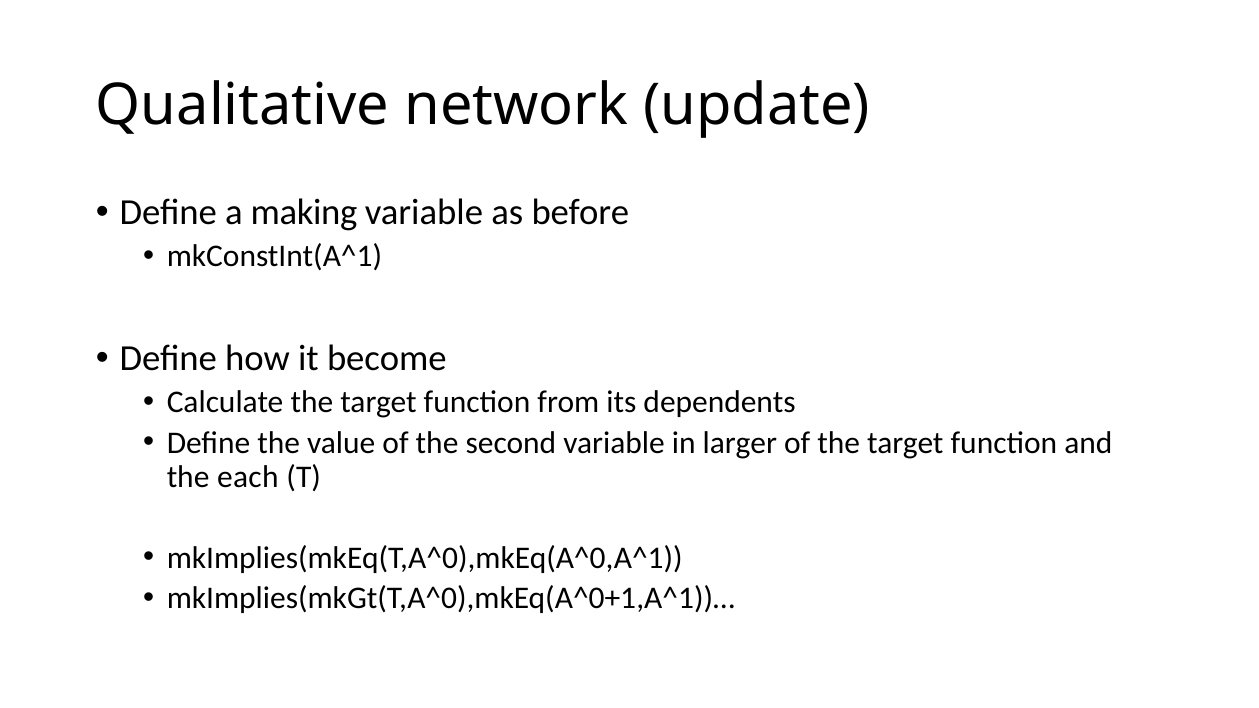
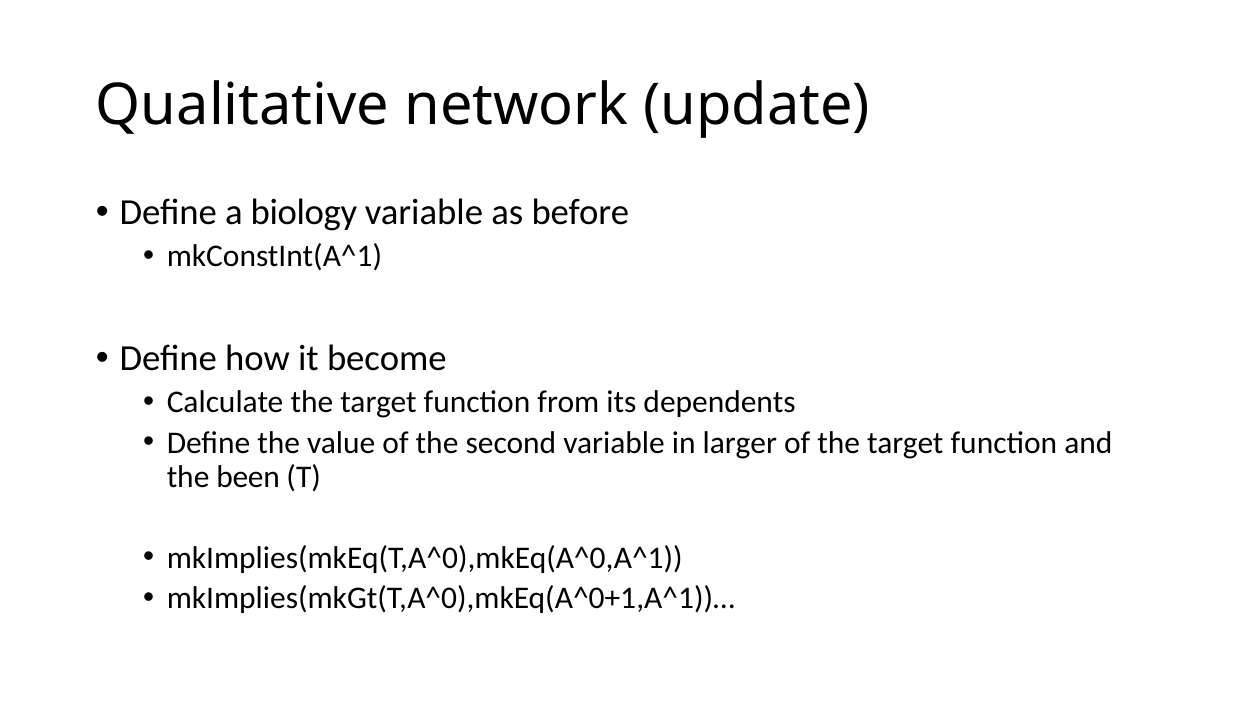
making: making -> biology
each: each -> been
